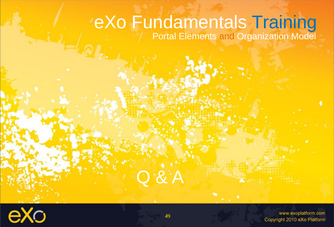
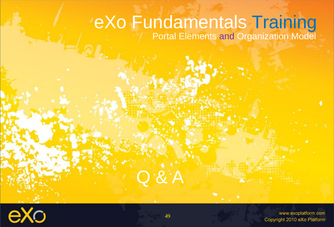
and colour: orange -> purple
